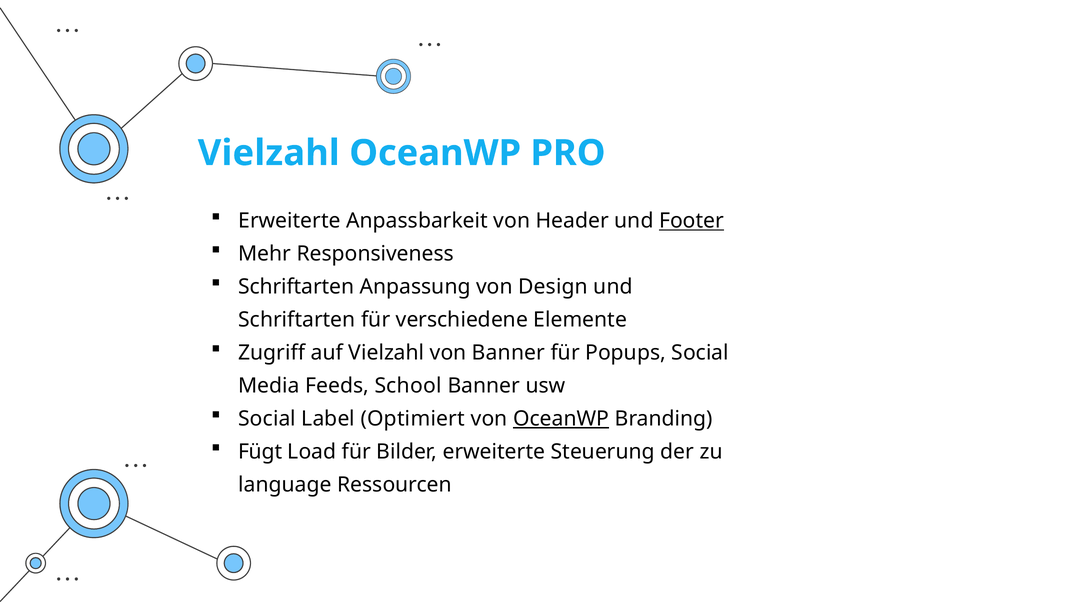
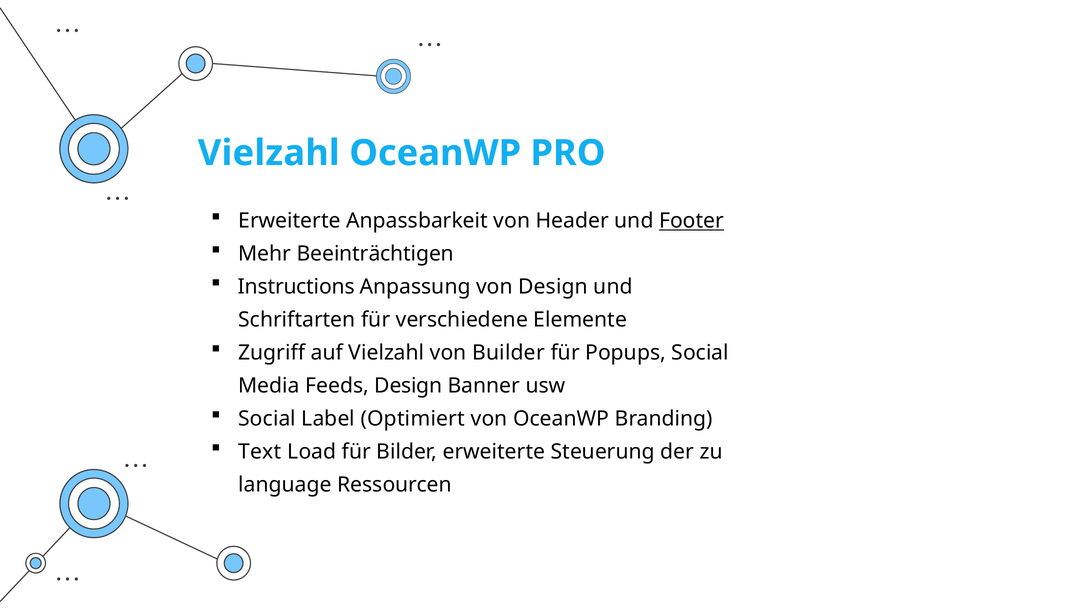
Responsiveness: Responsiveness -> Beeinträchtigen
Schriftarten at (296, 287): Schriftarten -> Instructions
von Banner: Banner -> Builder
Feeds School: School -> Design
OceanWP at (561, 418) underline: present -> none
Fügt: Fügt -> Text
